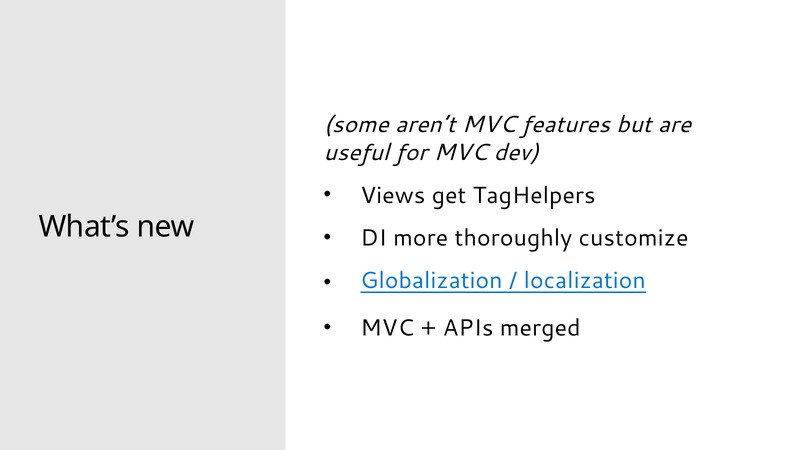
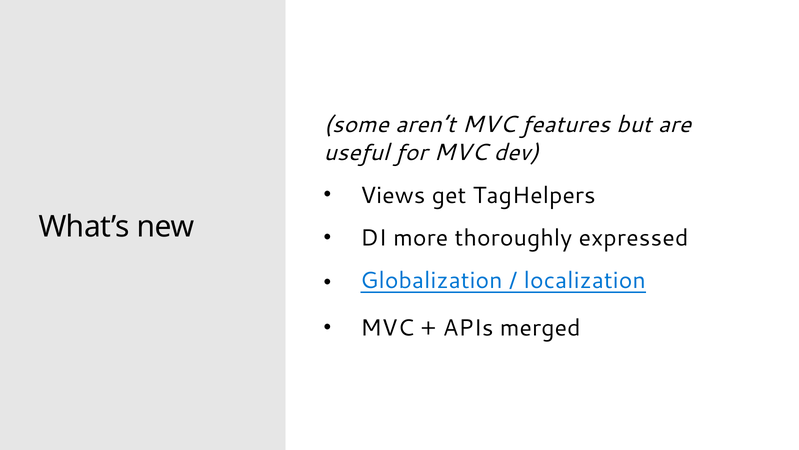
customize: customize -> expressed
